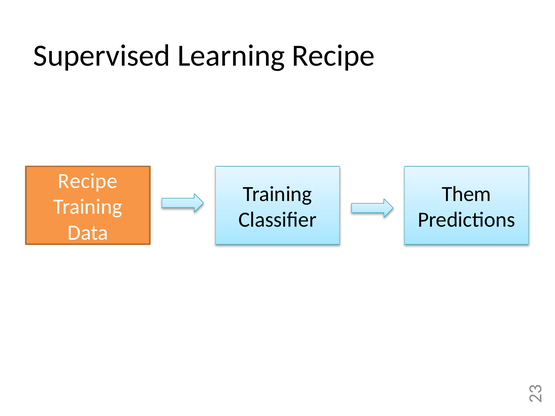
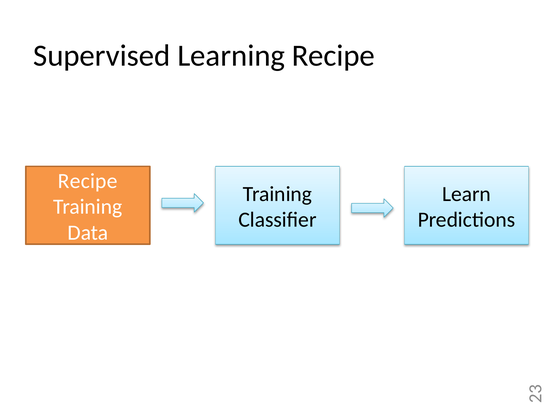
Them: Them -> Learn
